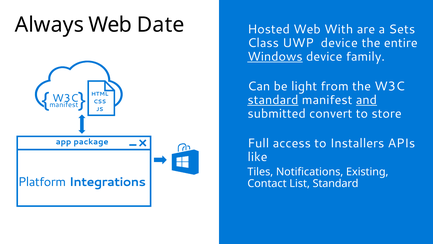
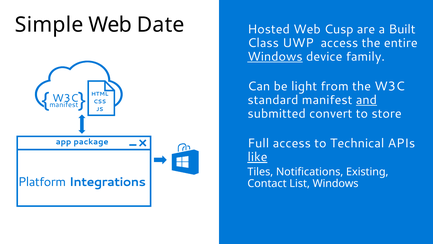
Always: Always -> Simple
With: With -> Cusp
Sets: Sets -> Built
UWP device: device -> access
standard at (273, 100) underline: present -> none
Installers: Installers -> Technical
like underline: none -> present
List Standard: Standard -> Windows
